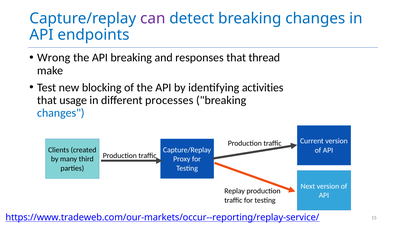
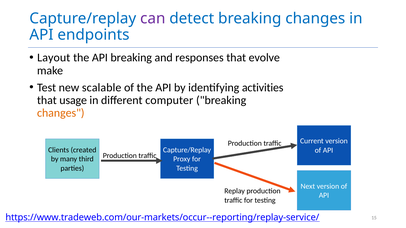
Wrong: Wrong -> Layout
thread: thread -> evolve
blocking: blocking -> scalable
processes: processes -> computer
changes at (61, 113) colour: blue -> orange
